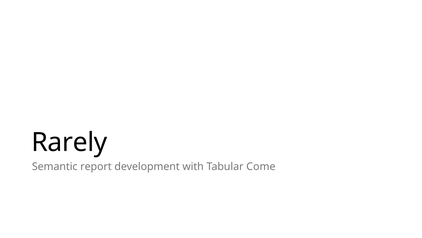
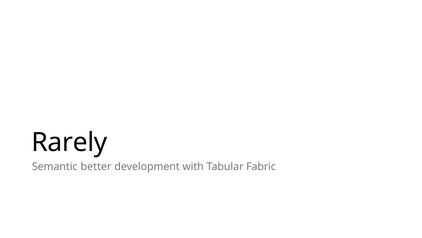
report: report -> better
Come: Come -> Fabric
